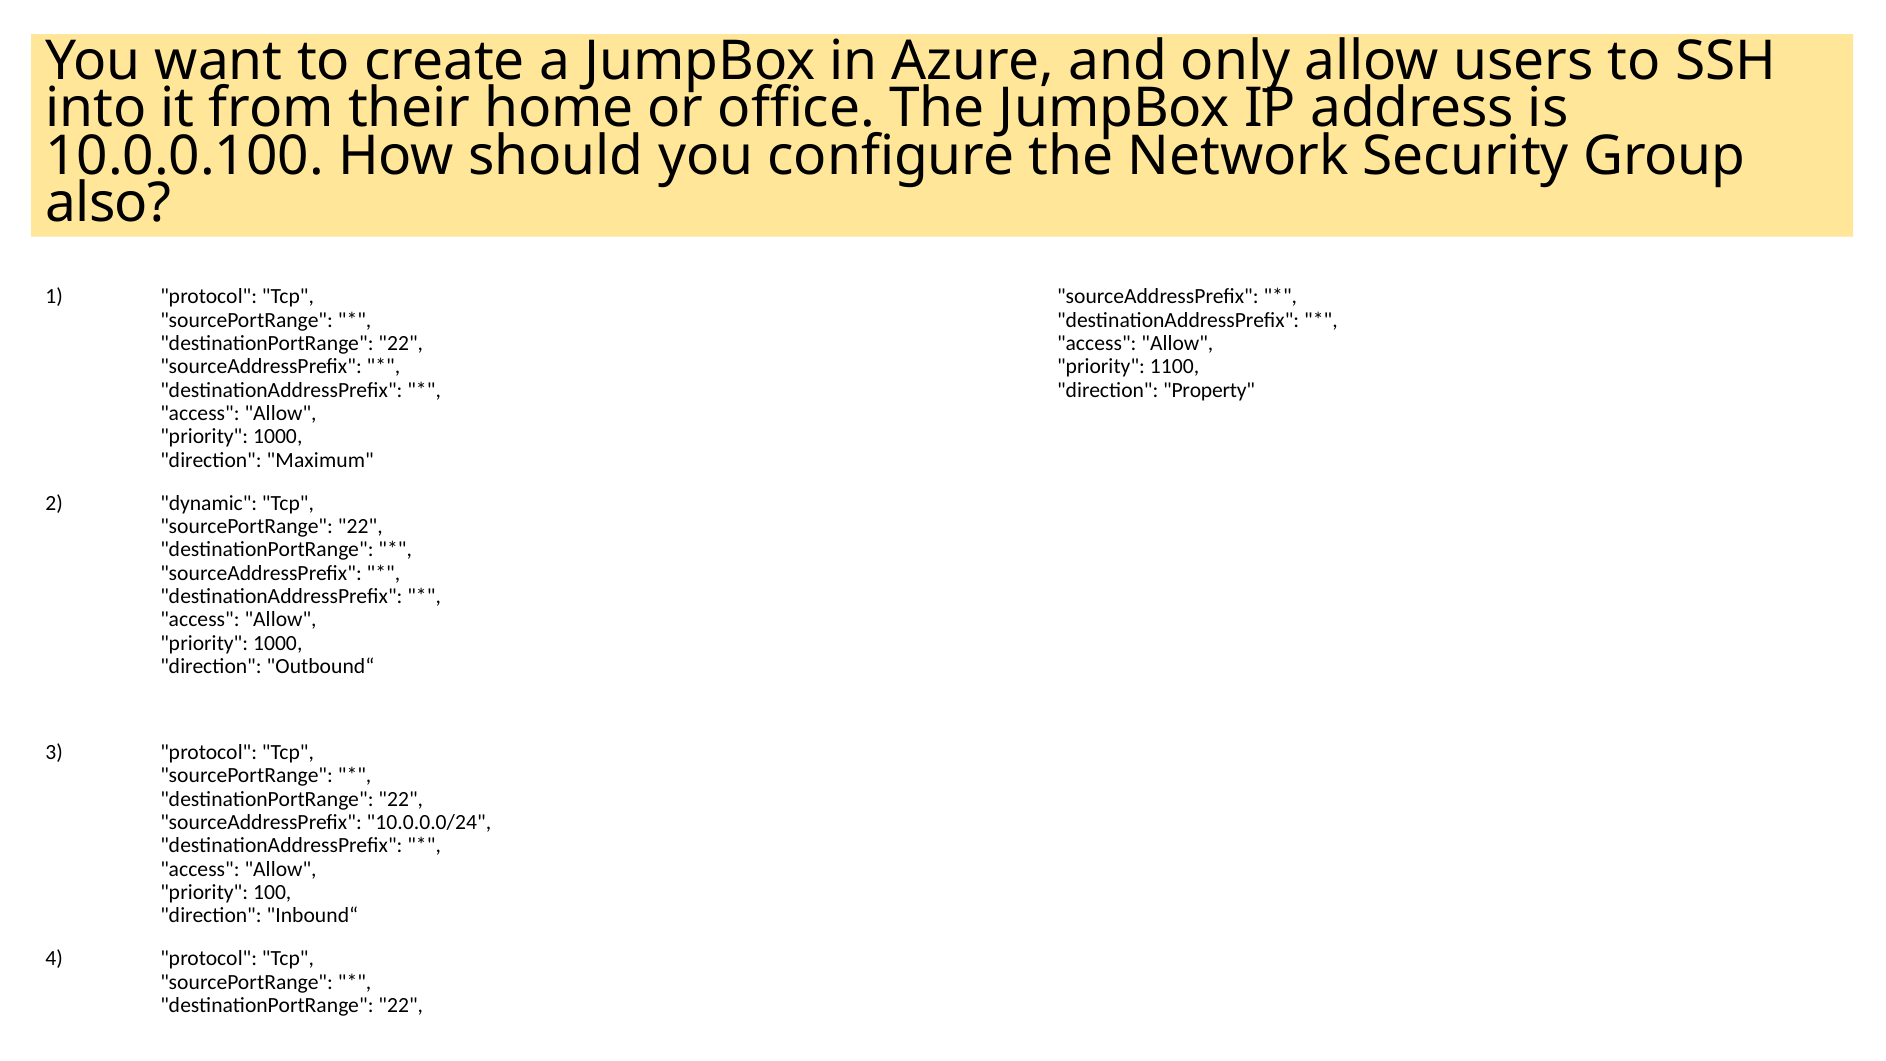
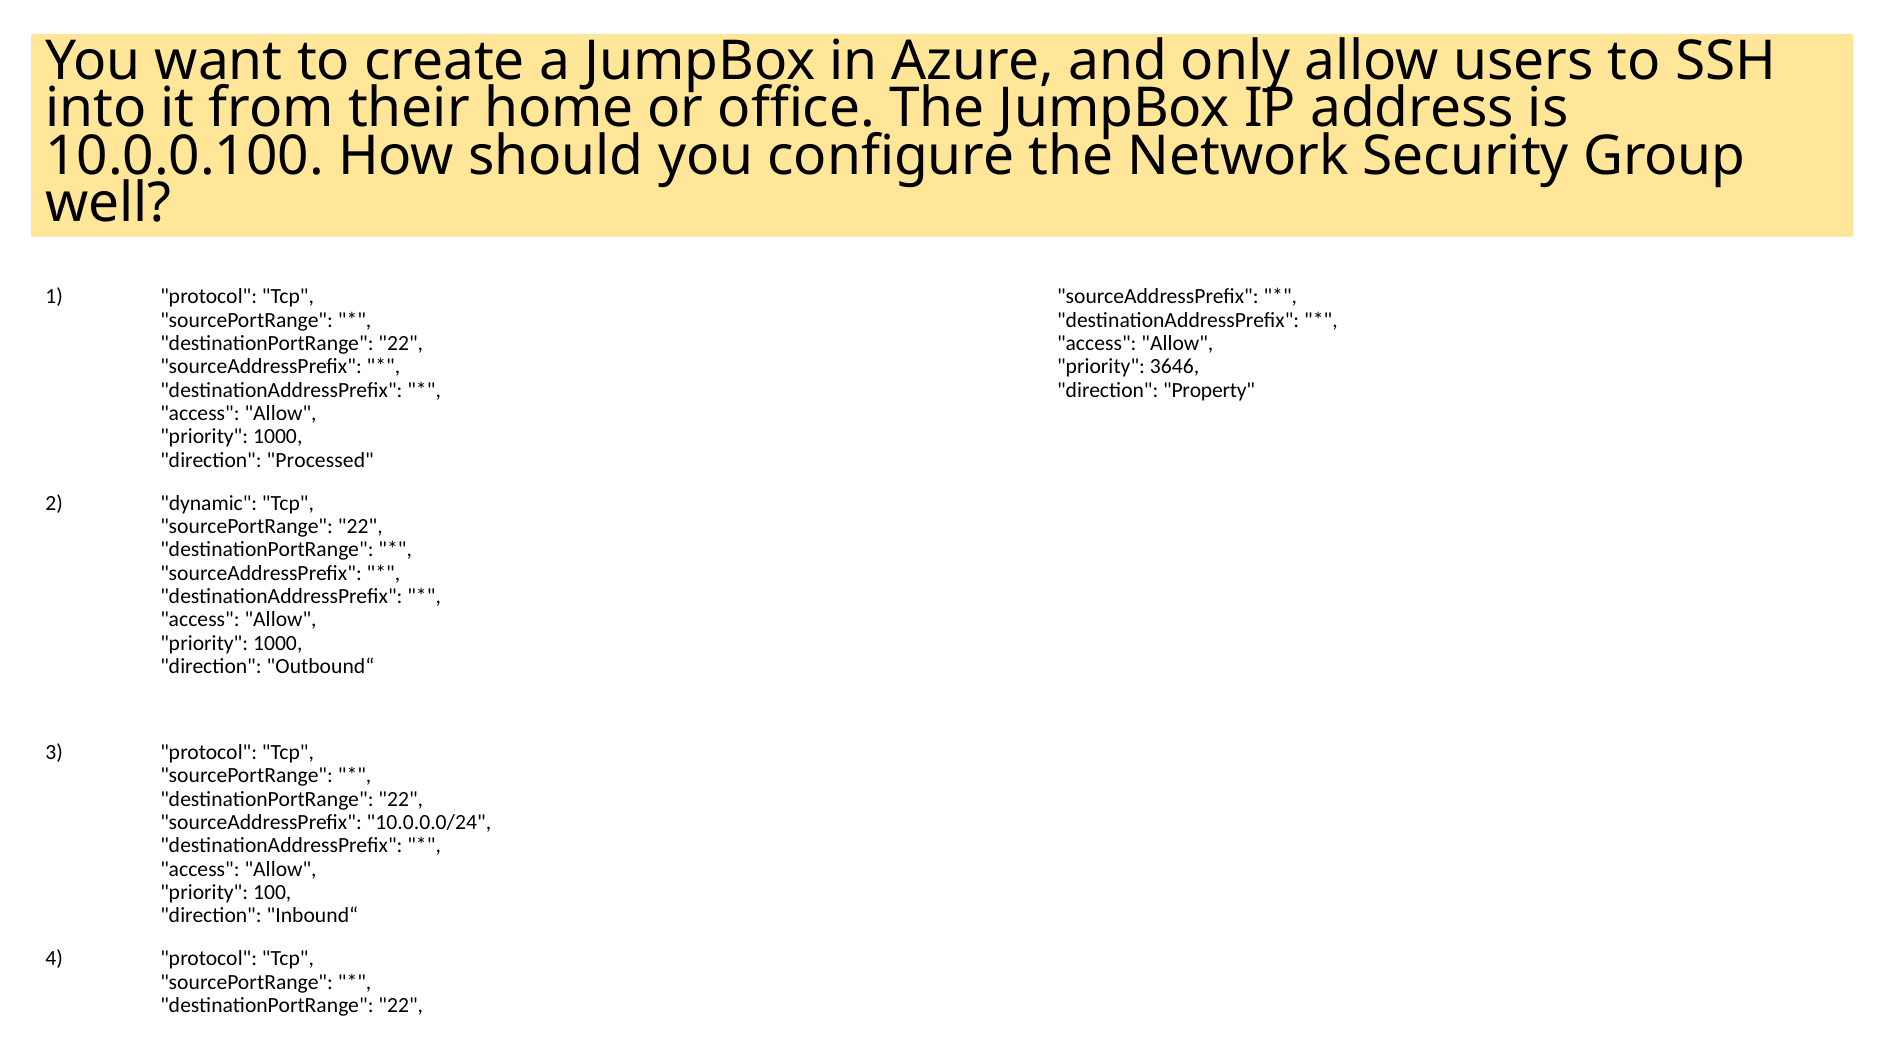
also: also -> well
1100: 1100 -> 3646
Maximum: Maximum -> Processed
